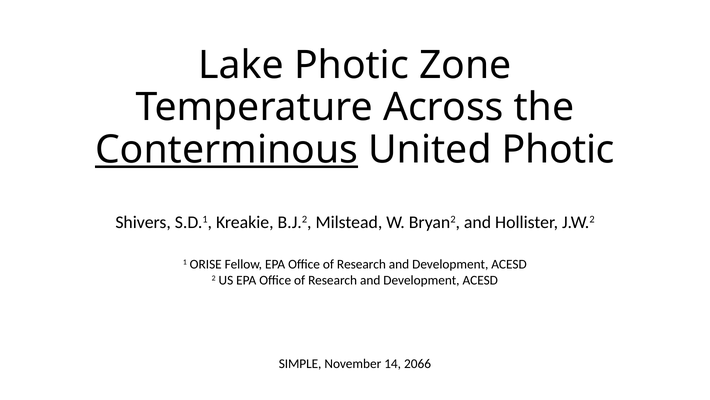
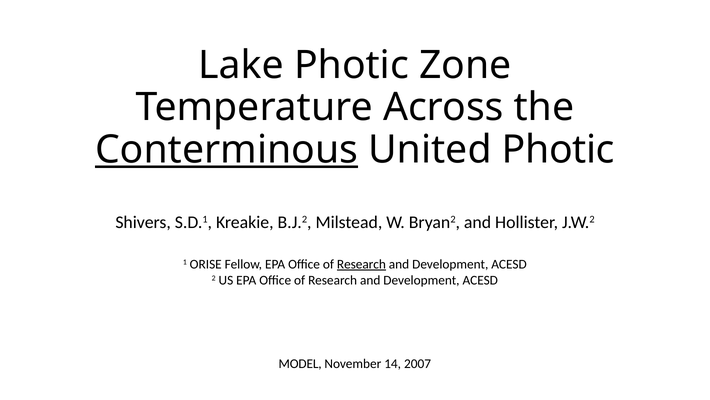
Research at (361, 264) underline: none -> present
SIMPLE: SIMPLE -> MODEL
2066: 2066 -> 2007
